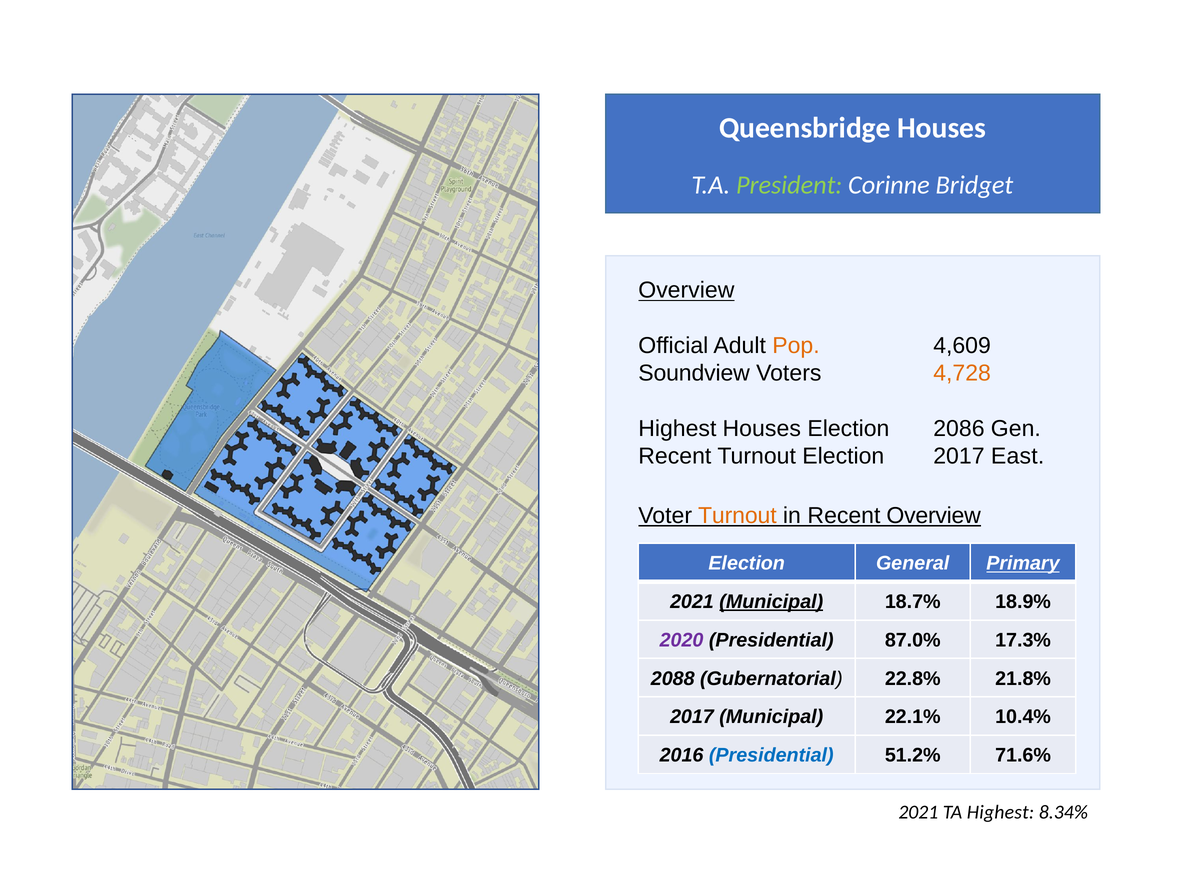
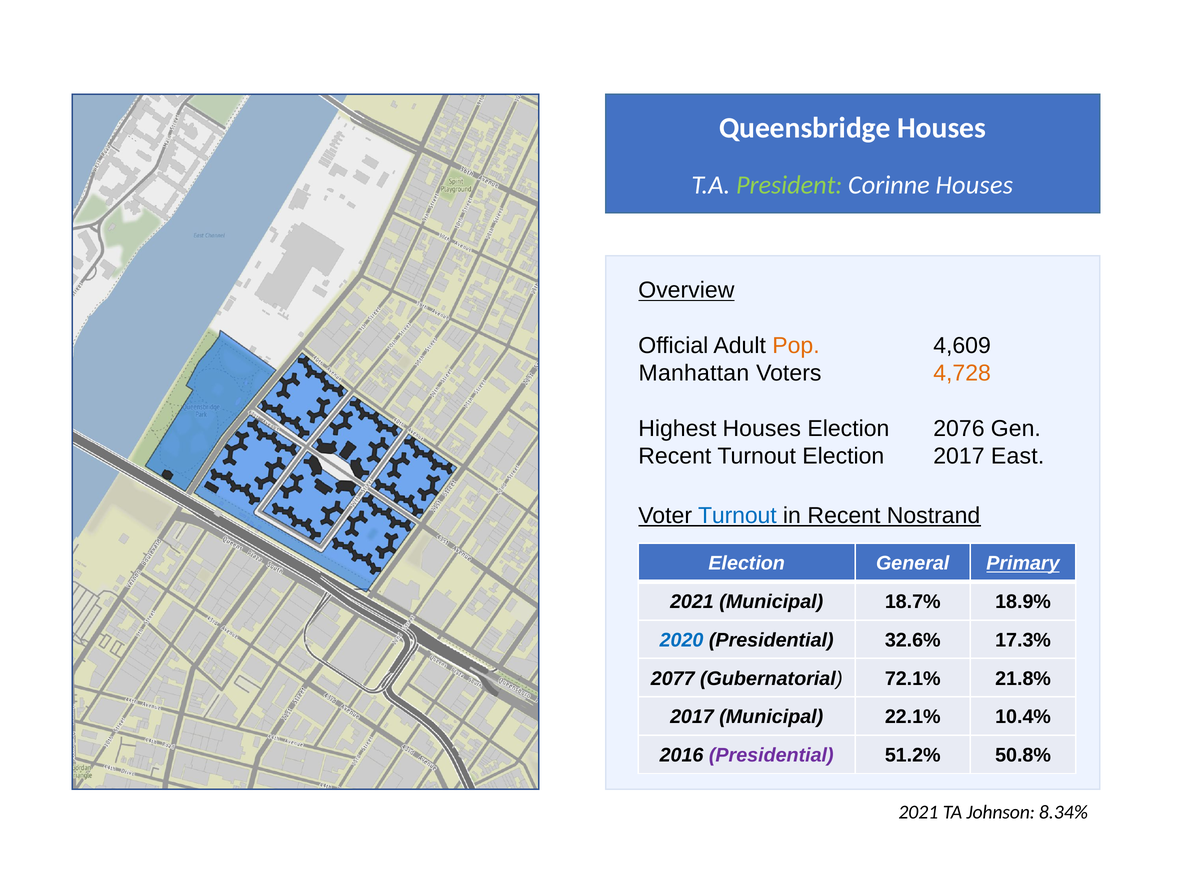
Corinne Bridget: Bridget -> Houses
Soundview: Soundview -> Manhattan
2086: 2086 -> 2076
Turnout at (737, 516) colour: orange -> blue
Recent Overview: Overview -> Nostrand
Municipal at (771, 602) underline: present -> none
2020 colour: purple -> blue
87.0%: 87.0% -> 32.6%
2088: 2088 -> 2077
22.8%: 22.8% -> 72.1%
Presidential at (771, 755) colour: blue -> purple
71.6%: 71.6% -> 50.8%
TA Highest: Highest -> Johnson
